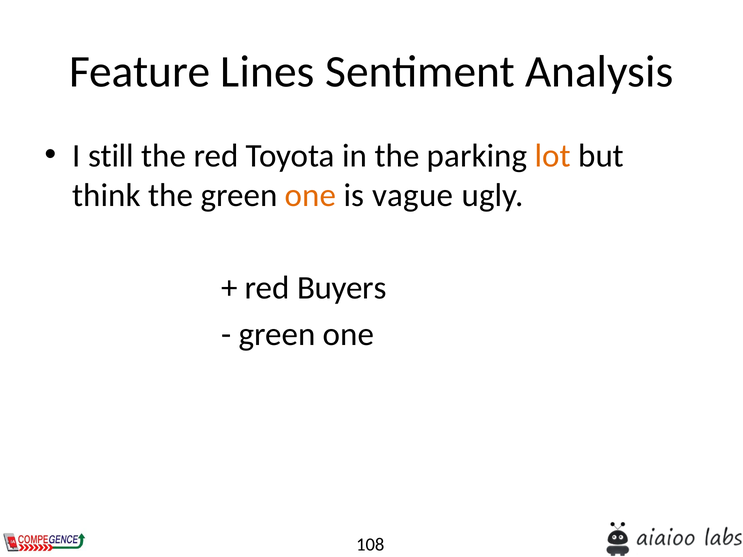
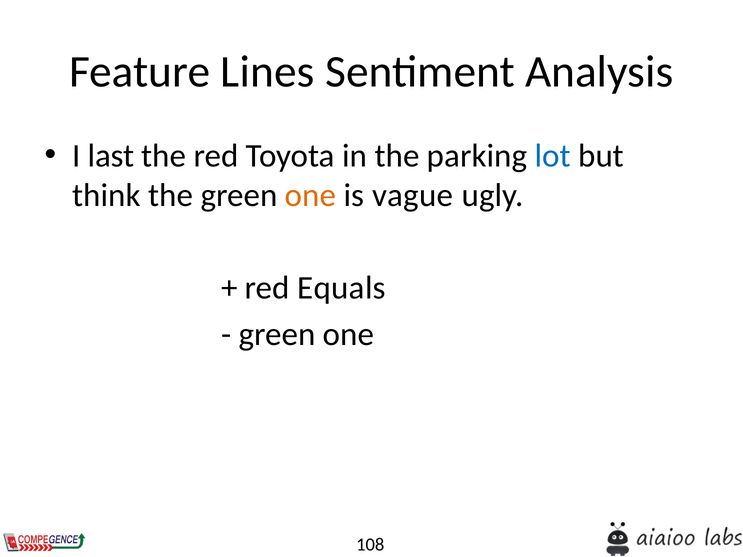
still: still -> last
lot colour: orange -> blue
Buyers: Buyers -> Equals
